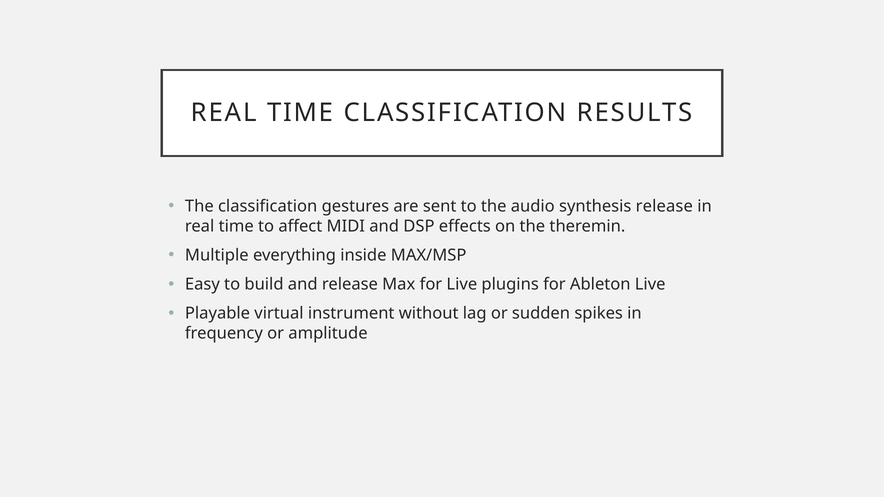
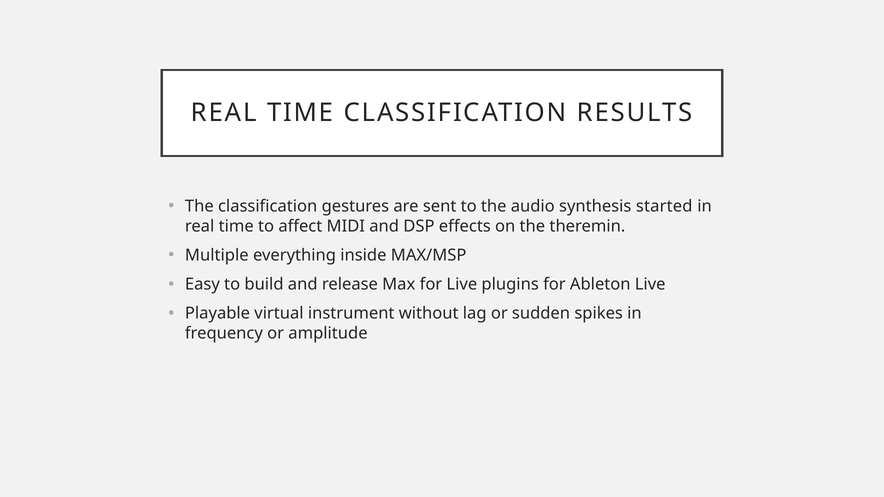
synthesis release: release -> started
